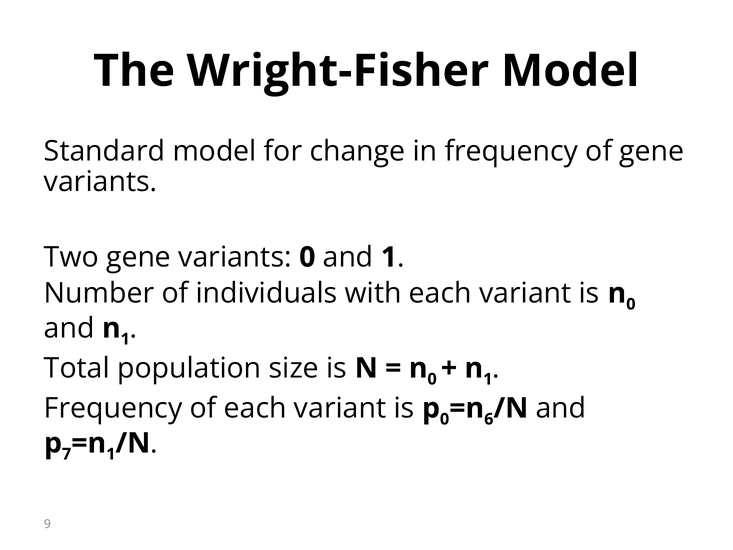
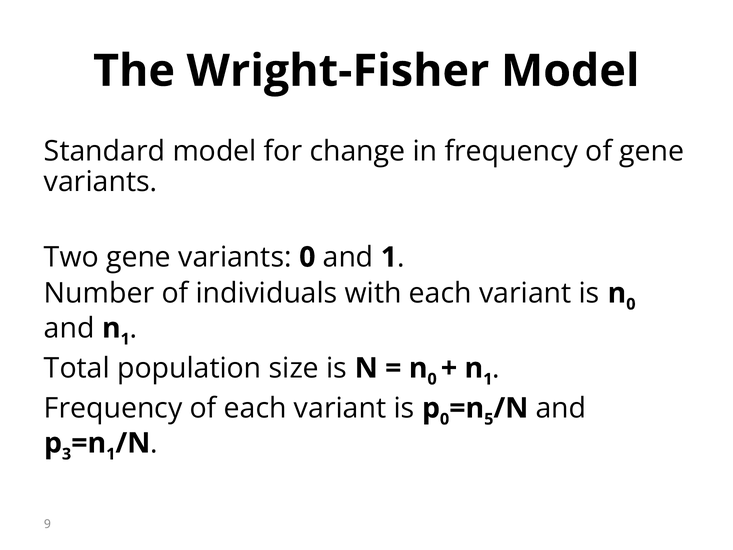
6: 6 -> 5
7: 7 -> 3
